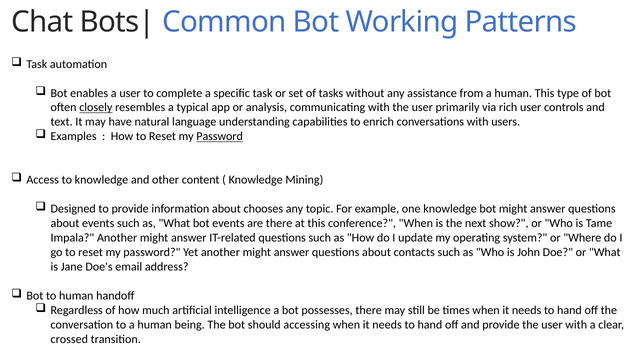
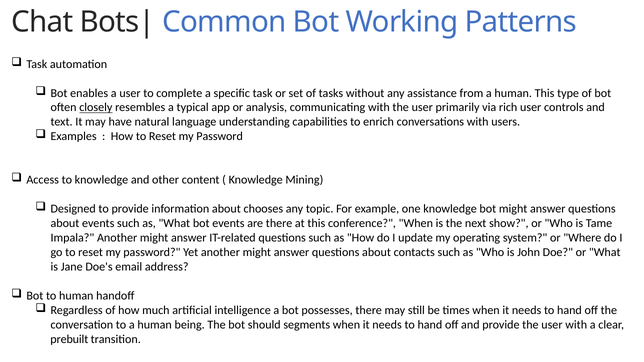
Password at (220, 137) underline: present -> none
accessing: accessing -> segments
crossed: crossed -> prebuilt
